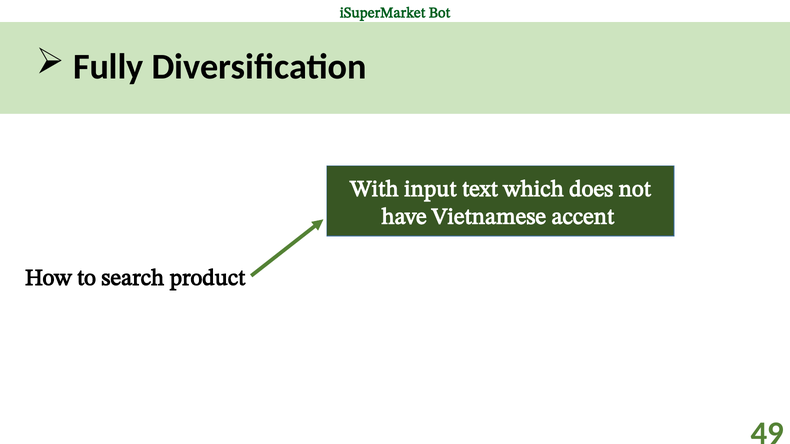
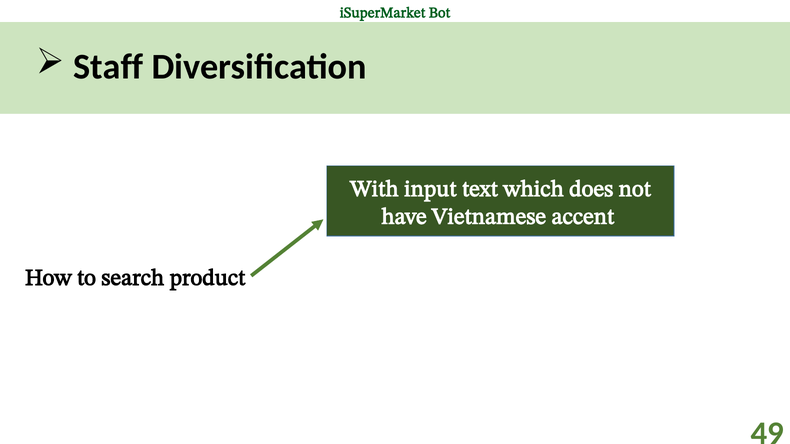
Fully: Fully -> Staff
